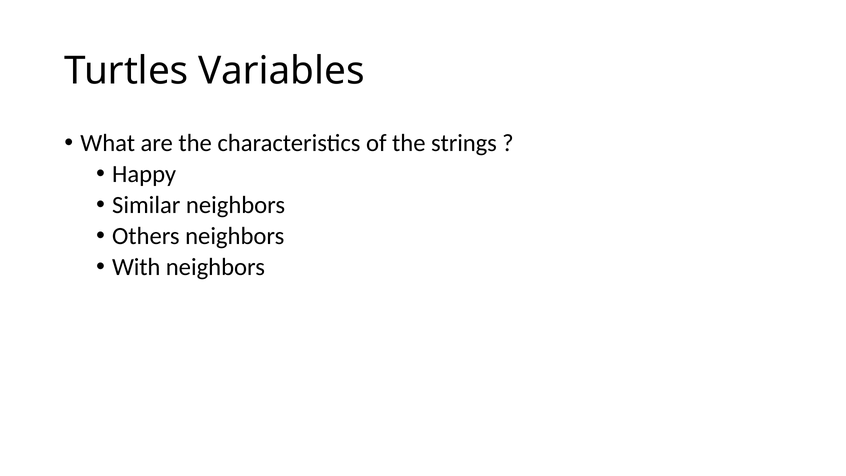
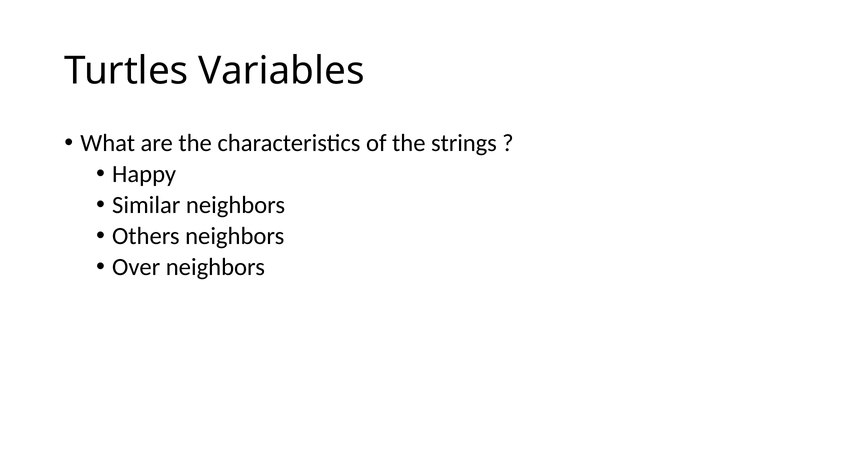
With: With -> Over
